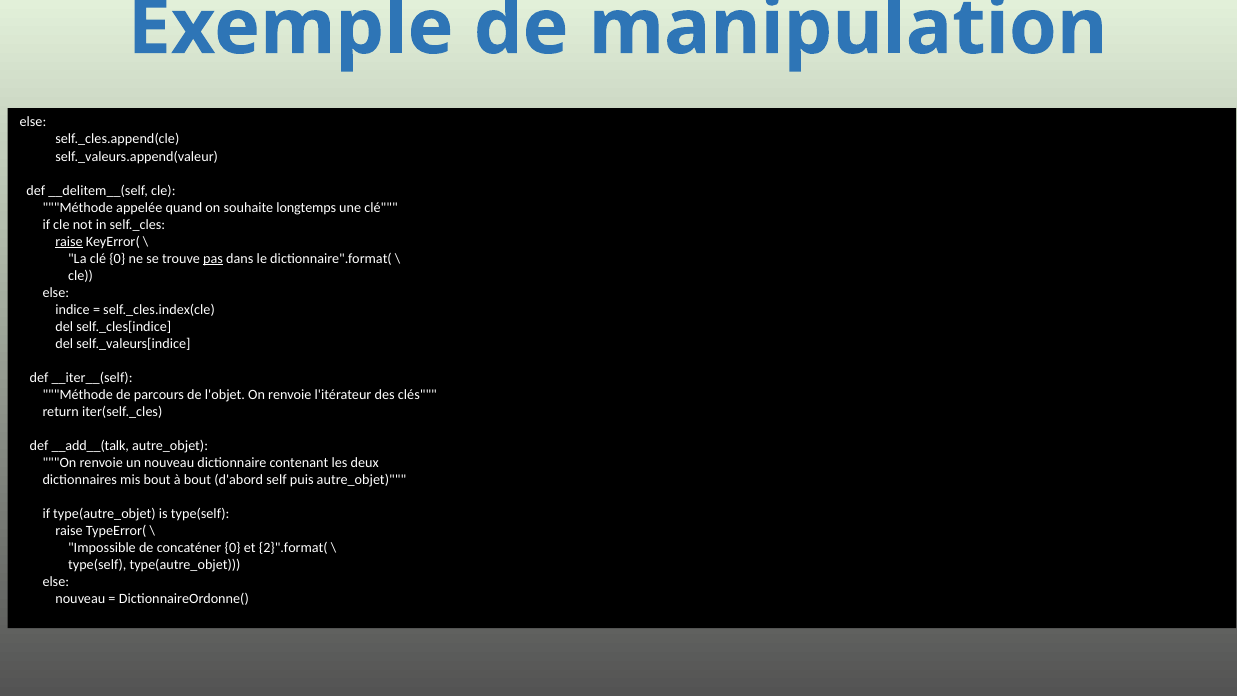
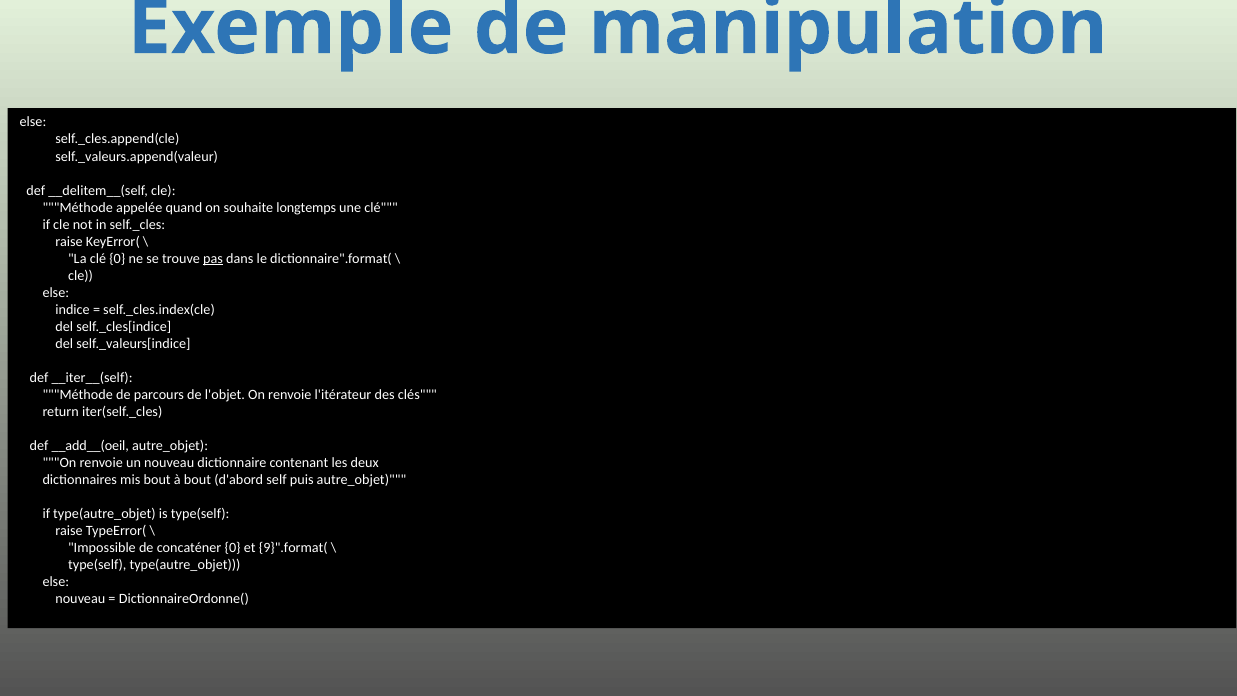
raise at (69, 241) underline: present -> none
__add__(talk: __add__(talk -> __add__(oeil
2}".format(: 2}".format( -> 9}".format(
